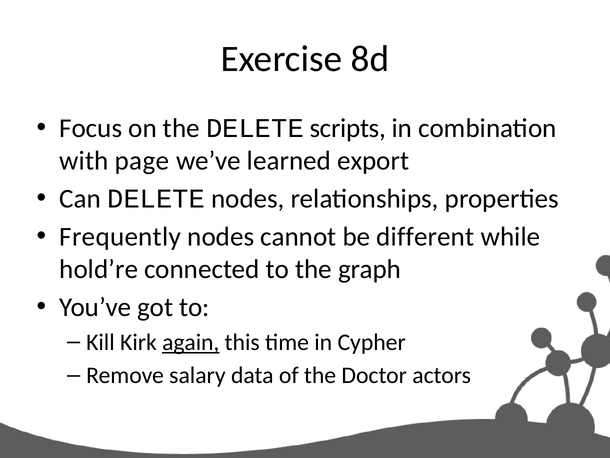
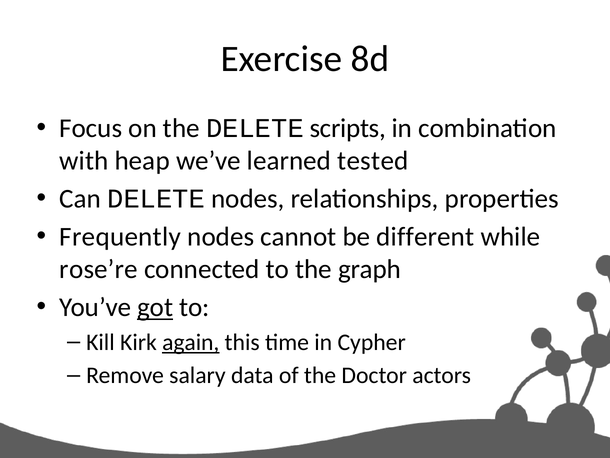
page: page -> heap
export: export -> tested
hold’re: hold’re -> rose’re
got underline: none -> present
